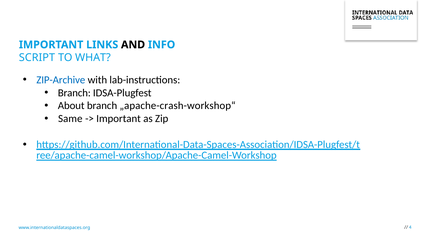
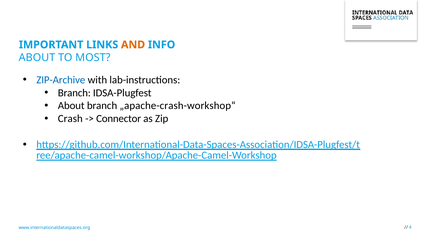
AND colour: black -> orange
SCRIPT at (37, 57): SCRIPT -> ABOUT
WHAT: WHAT -> MOST
Same: Same -> Crash
Important at (119, 118): Important -> Connector
